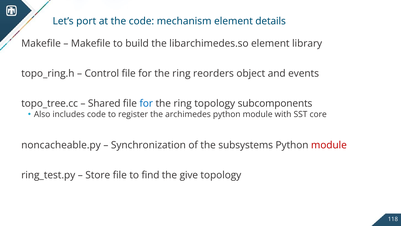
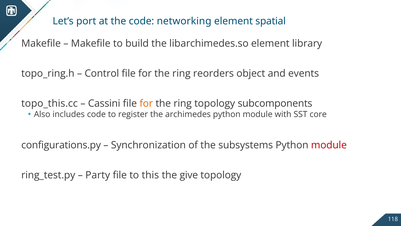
mechanism: mechanism -> networking
details: details -> spatial
topo_tree.cc: topo_tree.cc -> topo_this.cc
Shared: Shared -> Cassini
for at (146, 103) colour: blue -> orange
noncacheable.py: noncacheable.py -> configurations.py
Store: Store -> Party
find: find -> this
